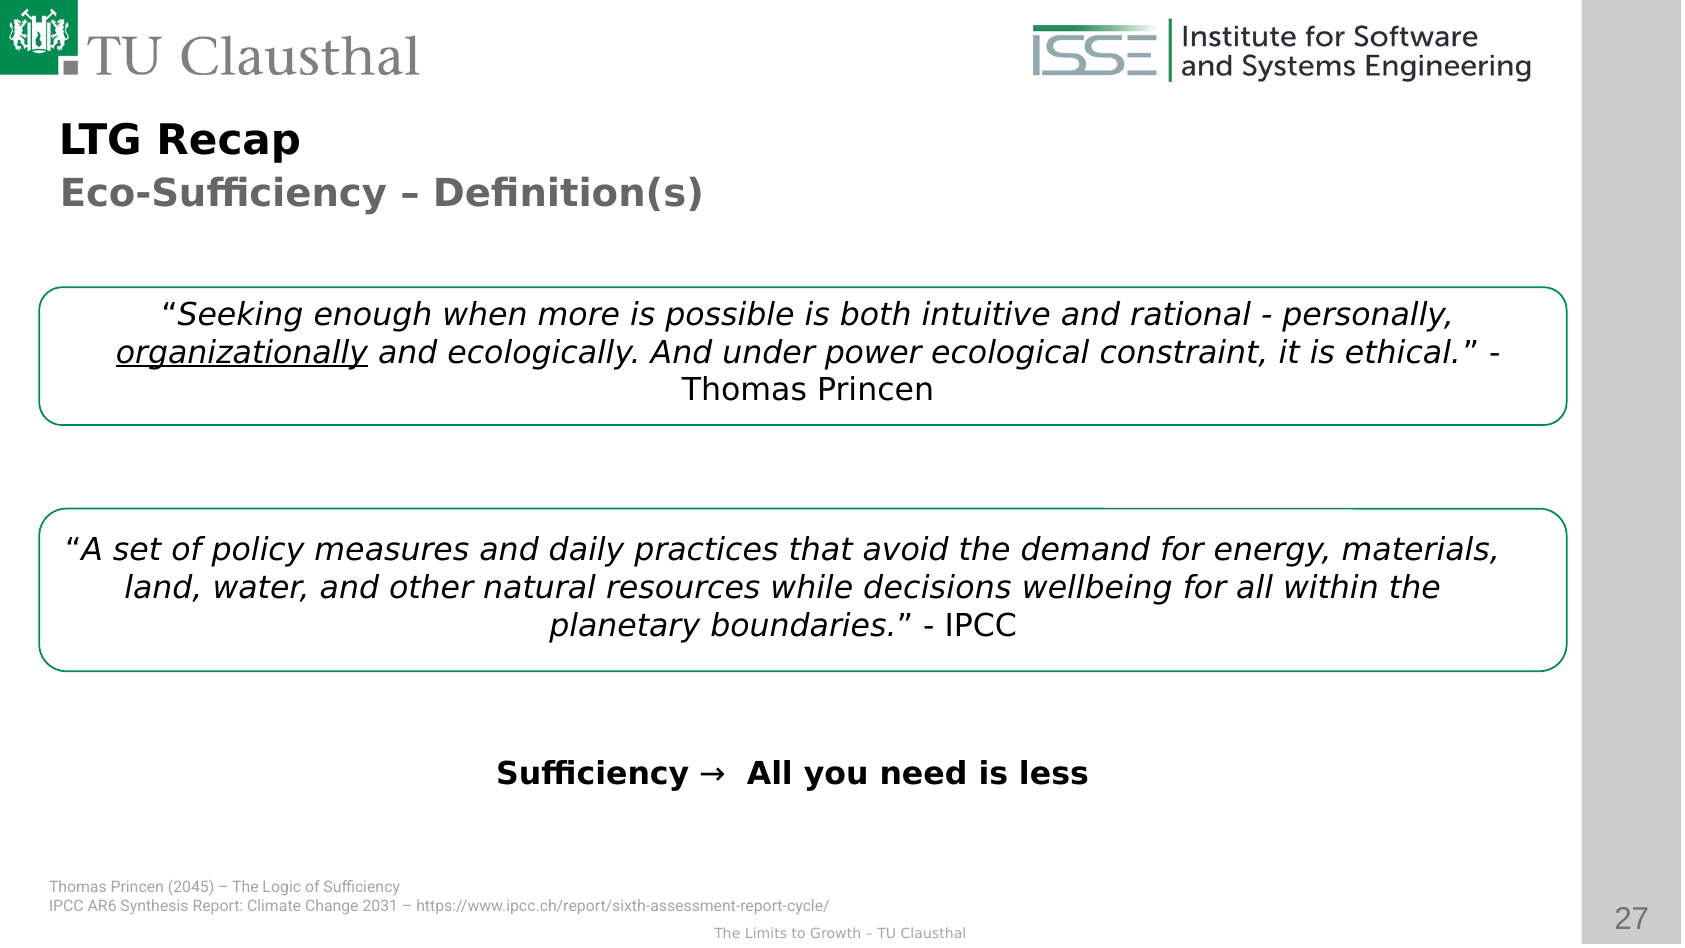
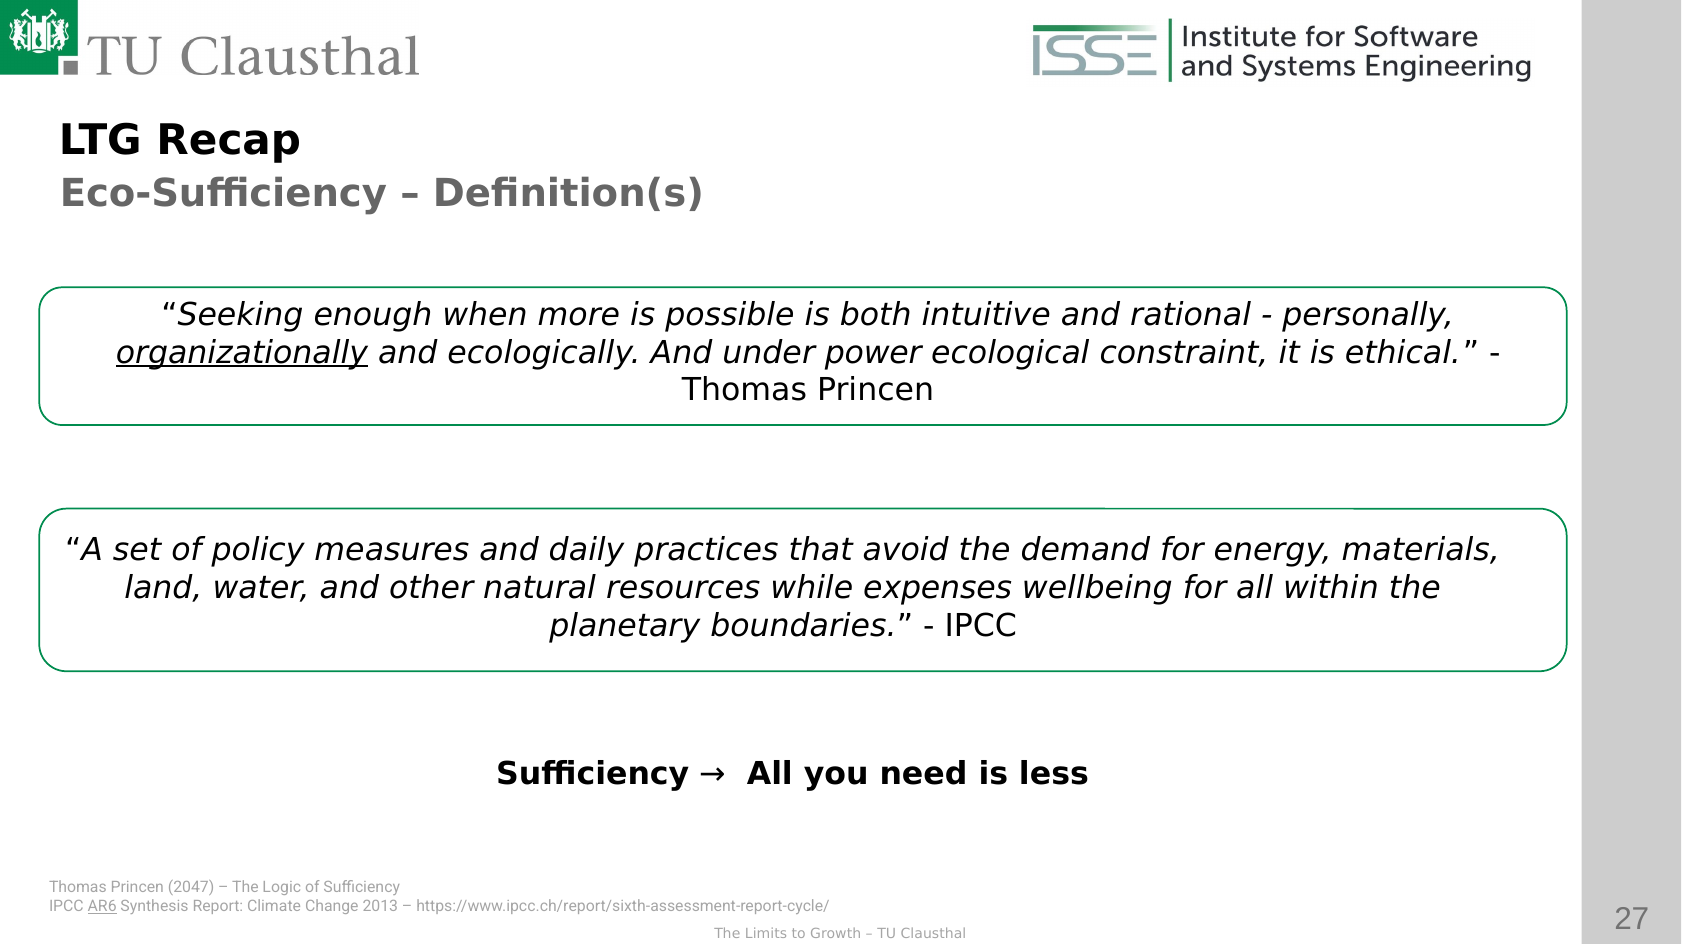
decisions: decisions -> expenses
2045: 2045 -> 2047
AR6 underline: none -> present
2031: 2031 -> 2013
